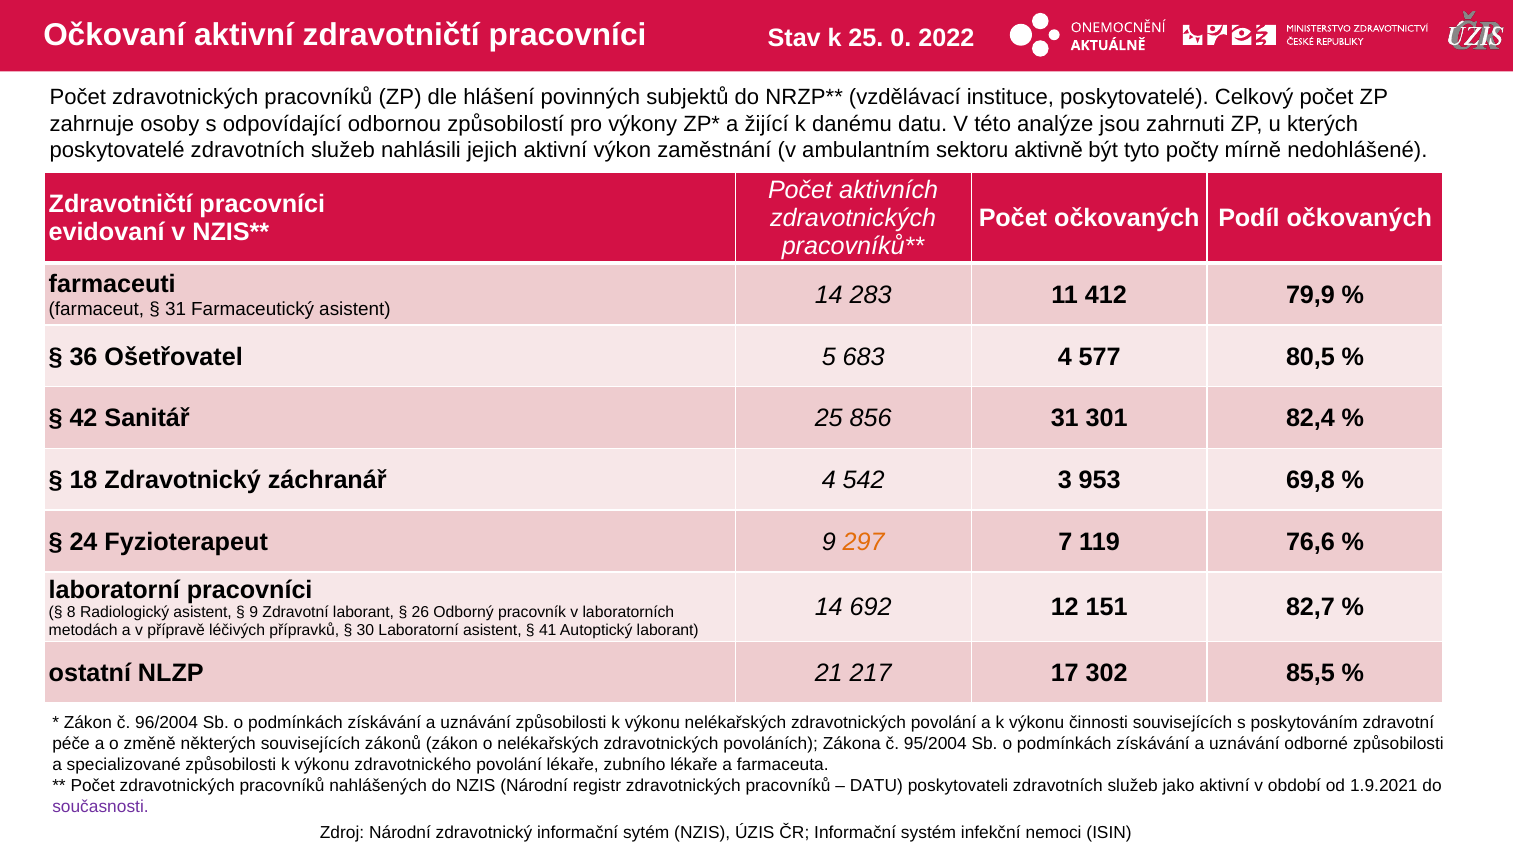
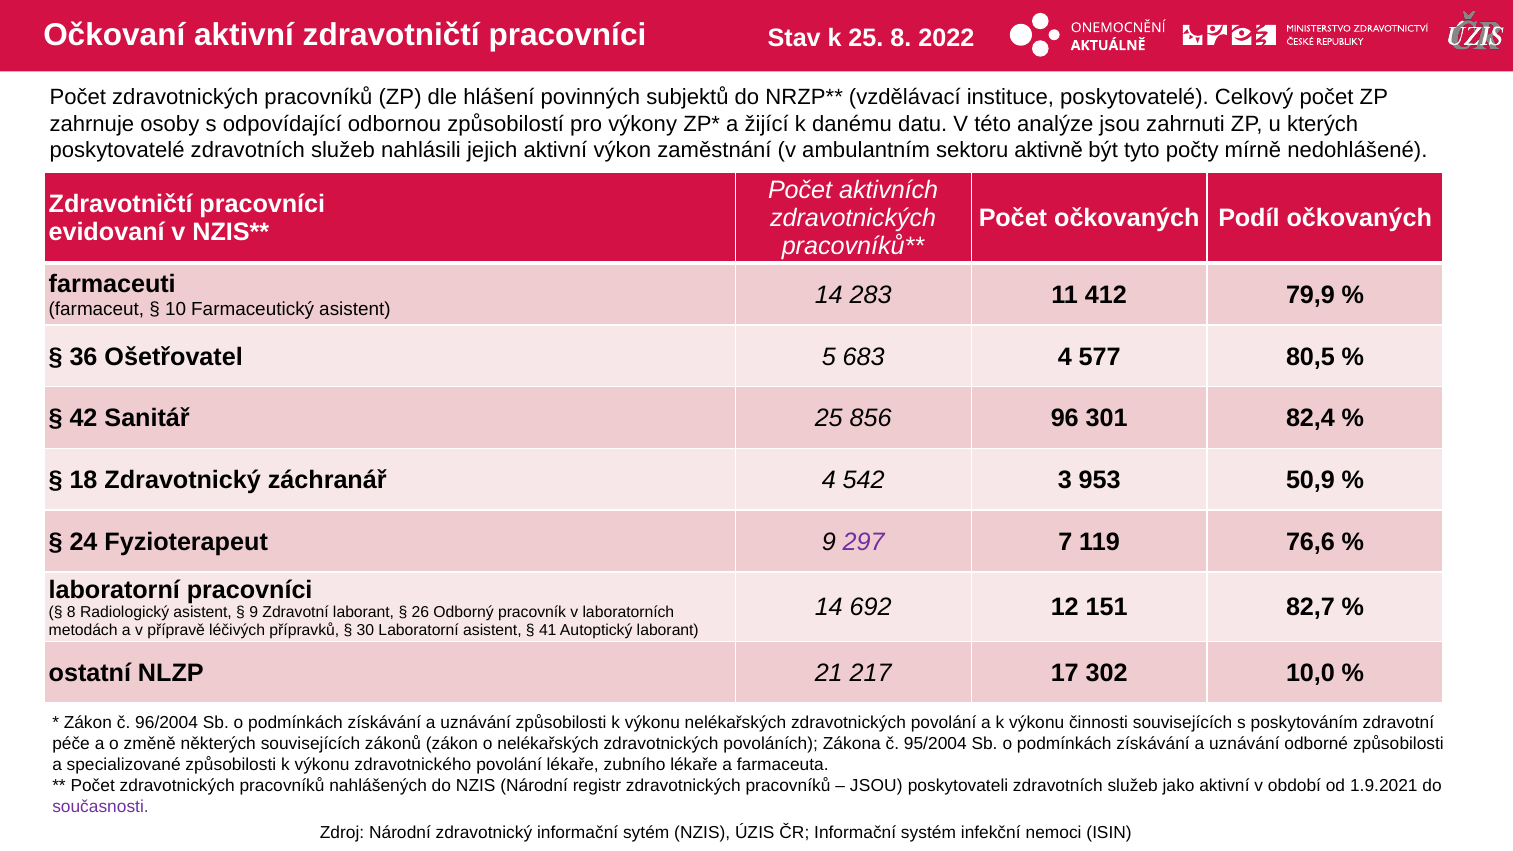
25 0: 0 -> 8
31 at (176, 309): 31 -> 10
856 31: 31 -> 96
69,8: 69,8 -> 50,9
297 colour: orange -> purple
85,5: 85,5 -> 10,0
DATU at (876, 786): DATU -> JSOU
